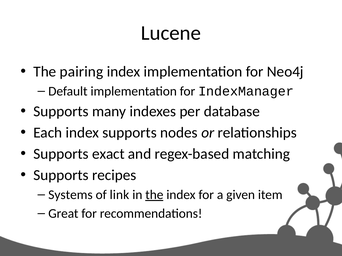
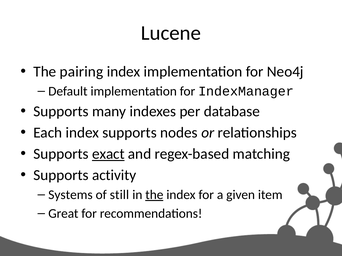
exact underline: none -> present
recipes: recipes -> activity
link: link -> still
